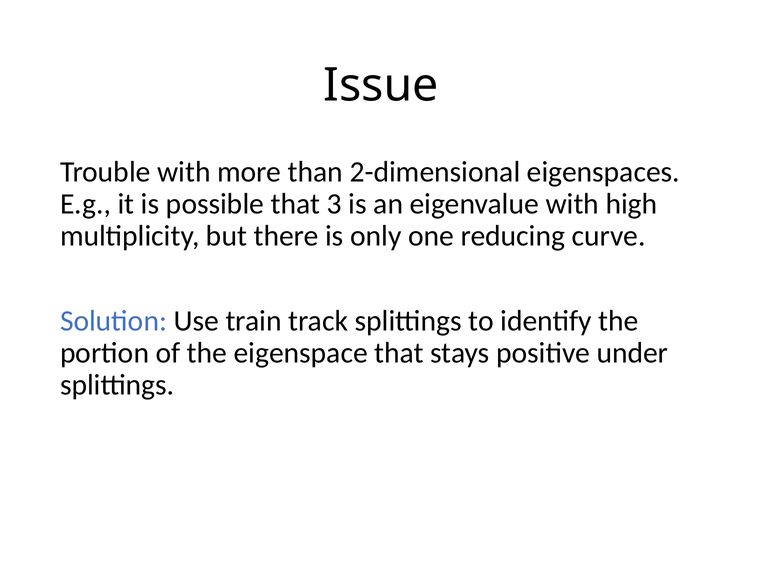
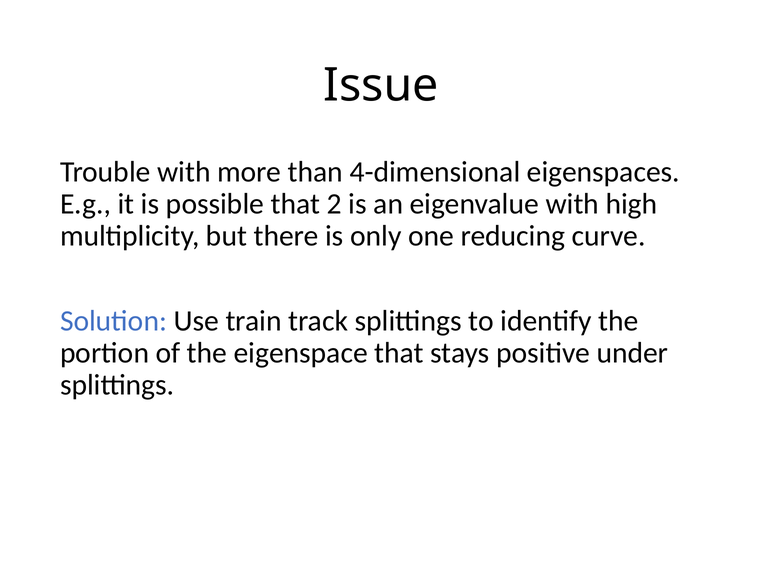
2-dimensional: 2-dimensional -> 4-dimensional
3: 3 -> 2
